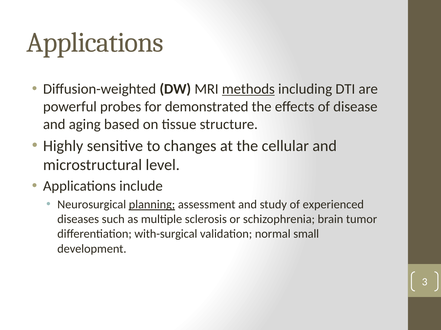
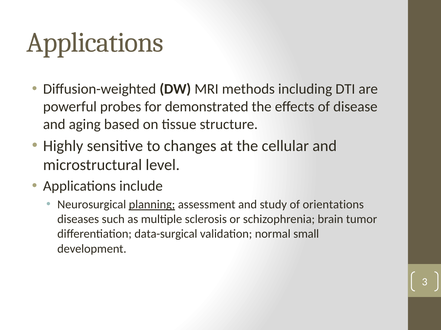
methods underline: present -> none
experienced: experienced -> orientations
with-surgical: with-surgical -> data-surgical
